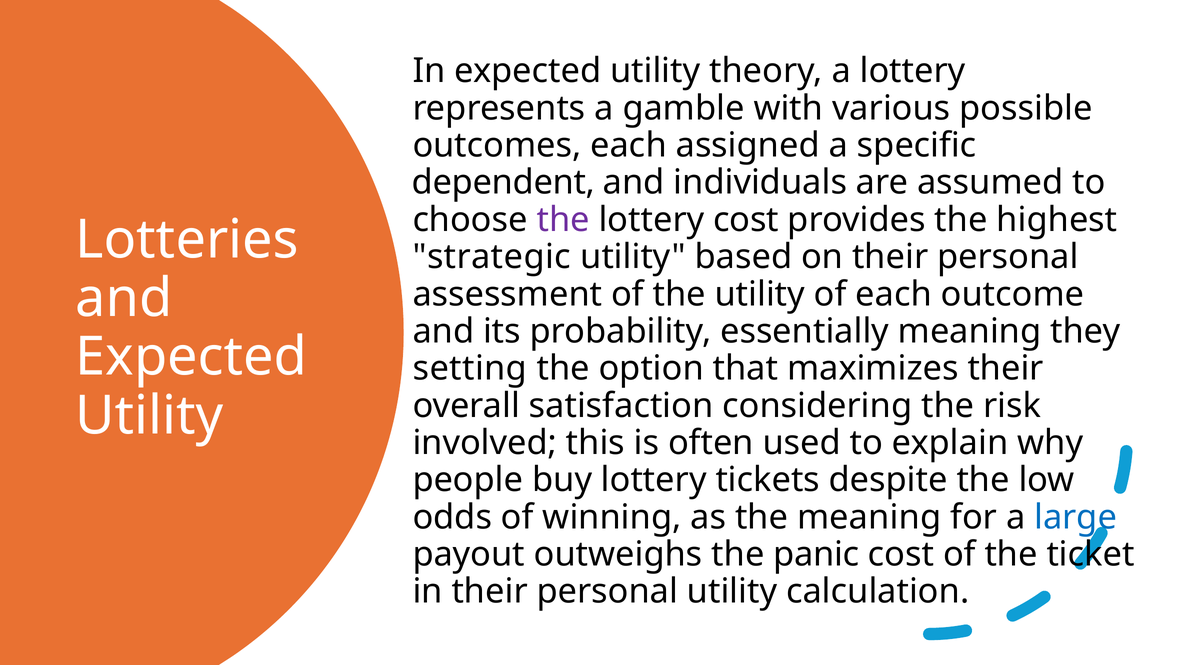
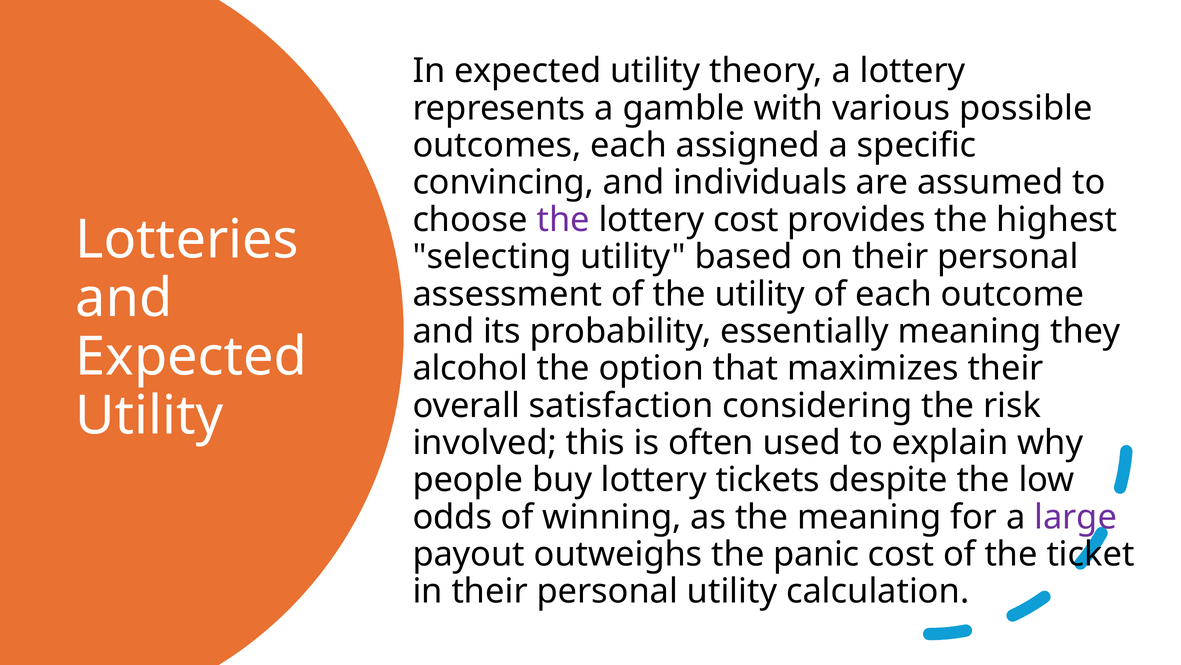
dependent: dependent -> convincing
strategic: strategic -> selecting
setting: setting -> alcohol
large colour: blue -> purple
